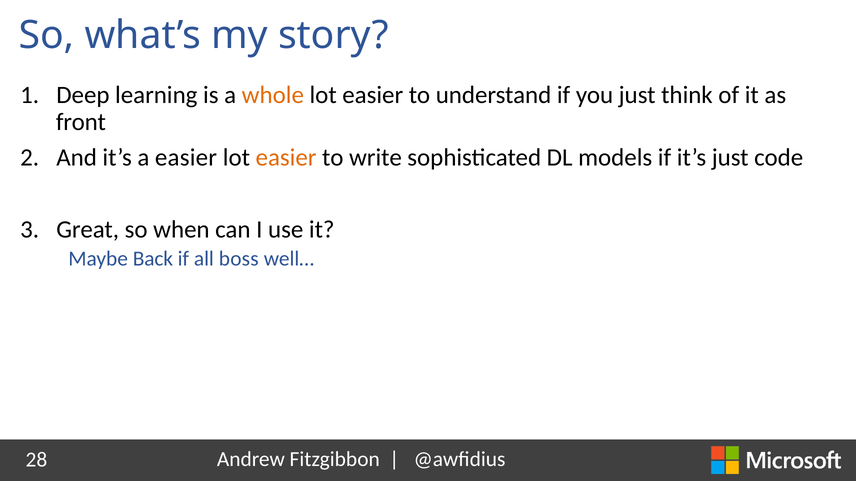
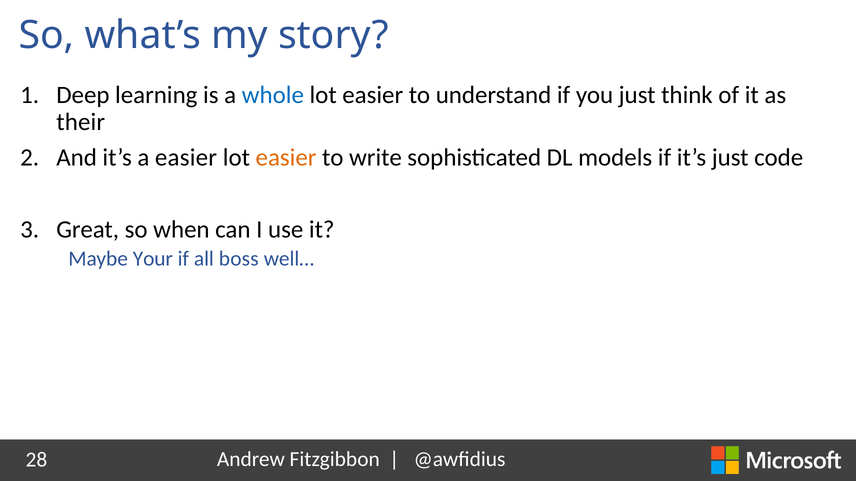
whole colour: orange -> blue
front: front -> their
Back: Back -> Your
